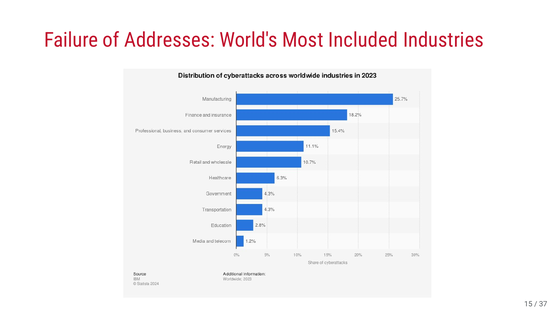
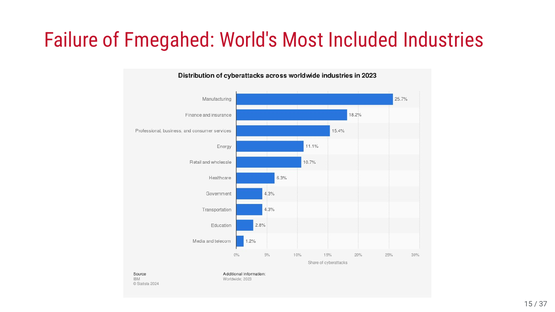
Addresses: Addresses -> Fmegahed
